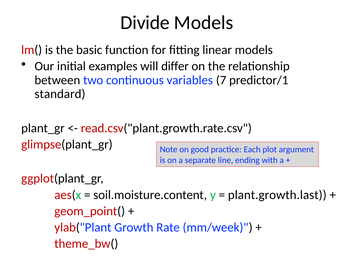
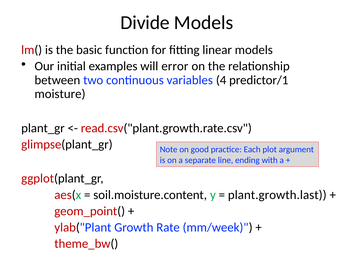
differ: differ -> error
7: 7 -> 4
standard: standard -> moisture
